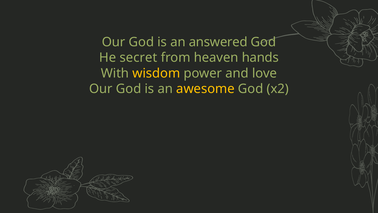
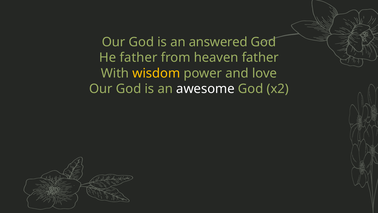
He secret: secret -> father
heaven hands: hands -> father
awesome colour: yellow -> white
